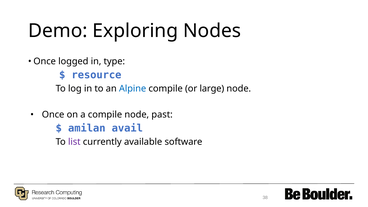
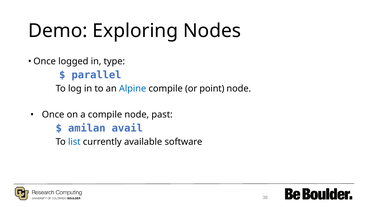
resource: resource -> parallel
large: large -> point
list colour: purple -> blue
